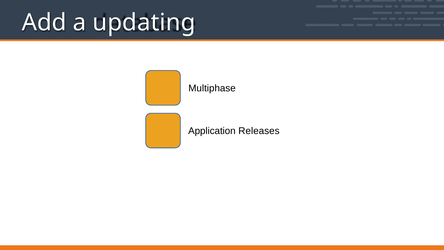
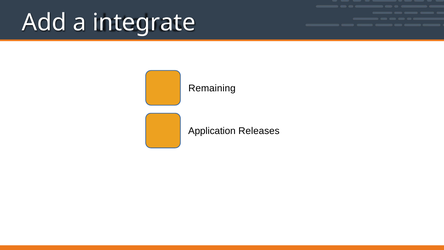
updating: updating -> integrate
Multiphase: Multiphase -> Remaining
